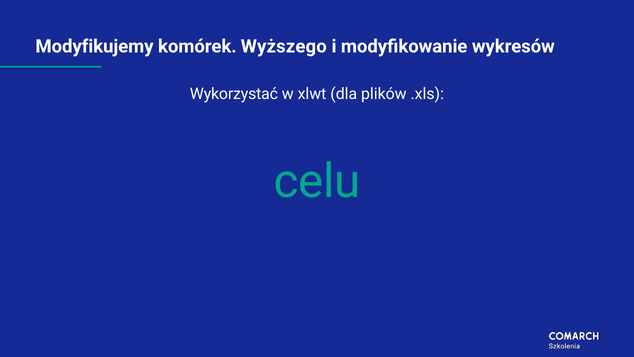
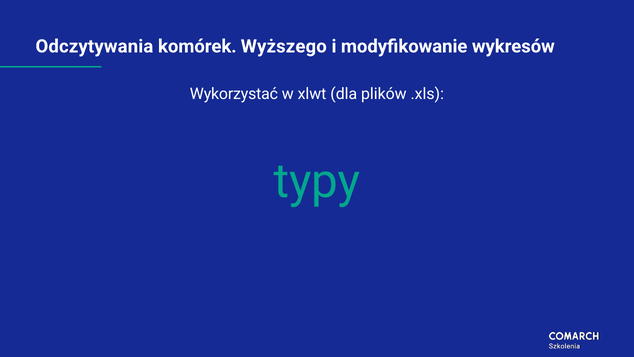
Modyfikujemy: Modyfikujemy -> Odczytywania
celu: celu -> typy
